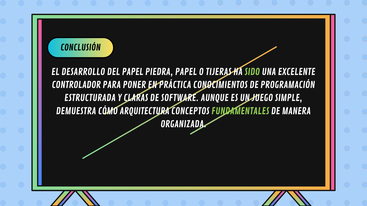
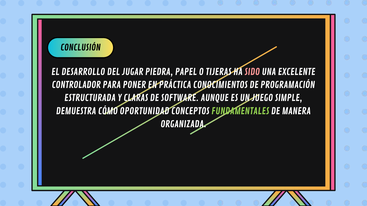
DEL PAPEL: PAPEL -> JUGAR
SIDO colour: light green -> pink
ARQUITECTURA: ARQUITECTURA -> OPORTUNIDAD
